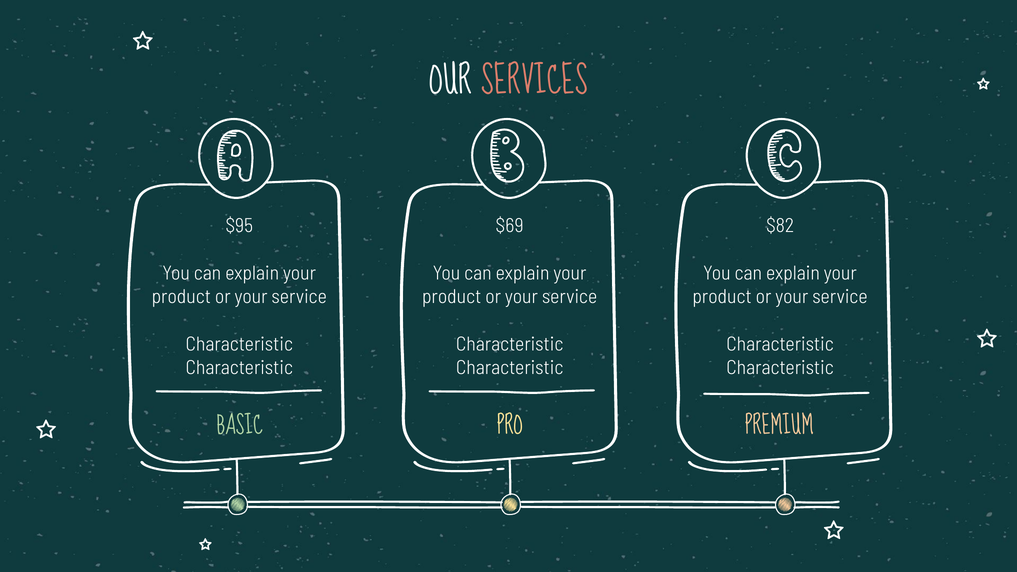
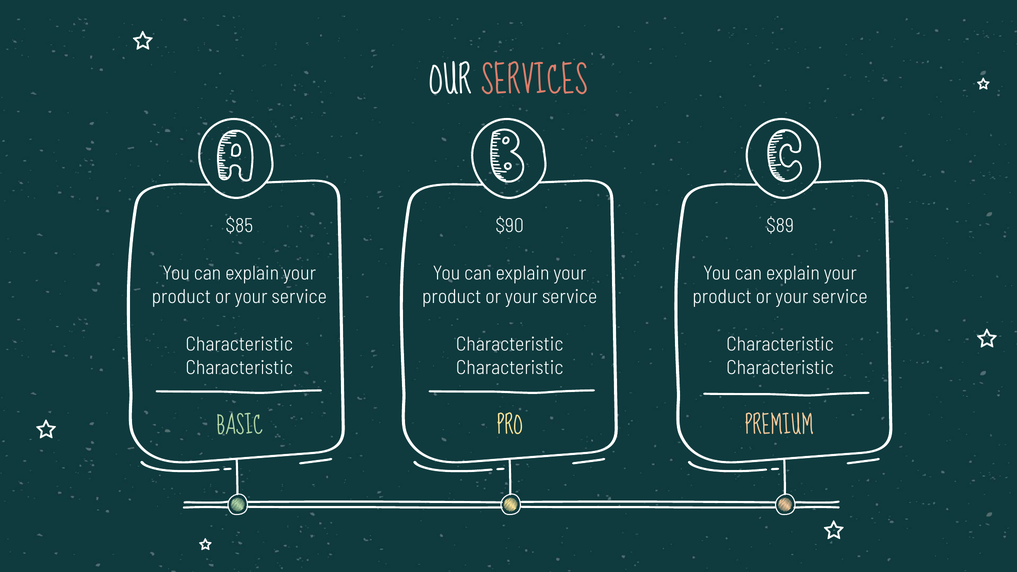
$95: $95 -> $85
$69: $69 -> $90
$82: $82 -> $89
